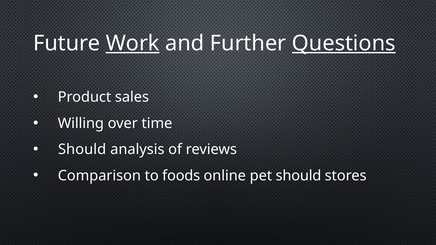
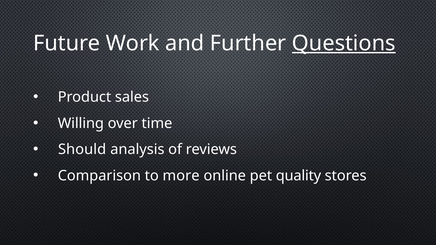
Work underline: present -> none
foods: foods -> more
pet should: should -> quality
